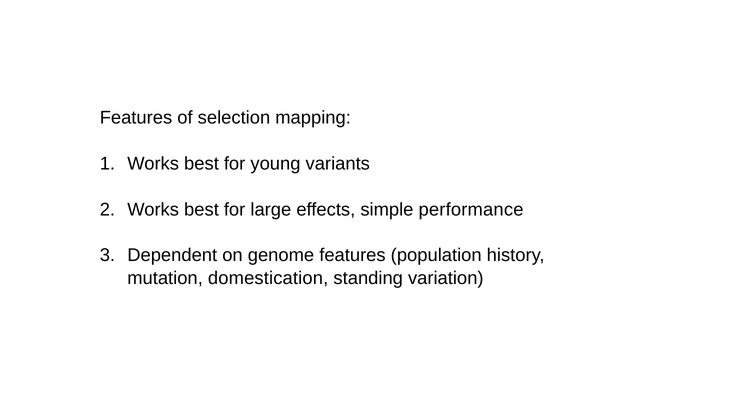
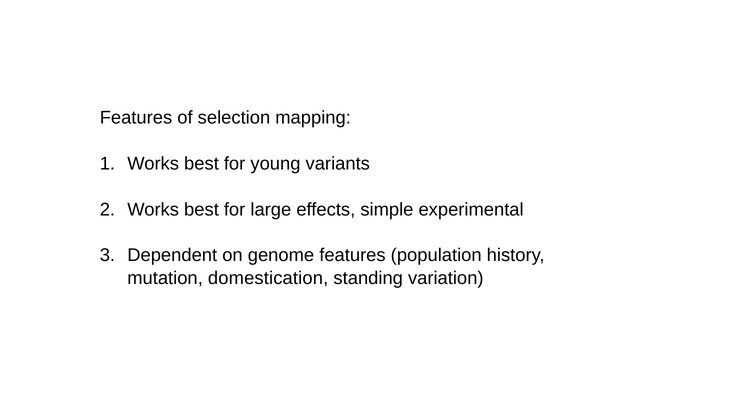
performance: performance -> experimental
